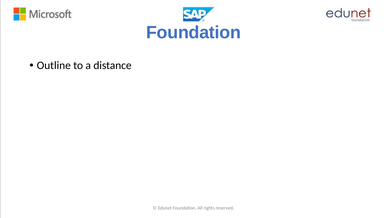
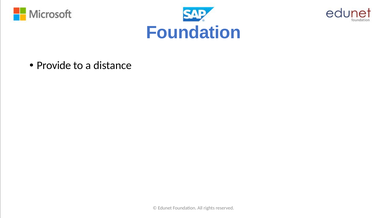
Outline: Outline -> Provide
